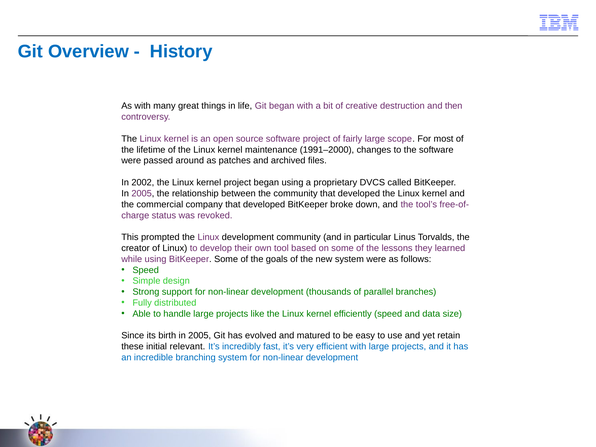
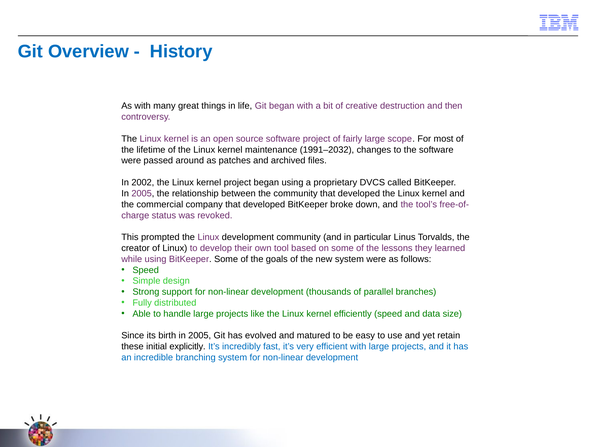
1991–2000: 1991–2000 -> 1991–2032
relevant: relevant -> explicitly
